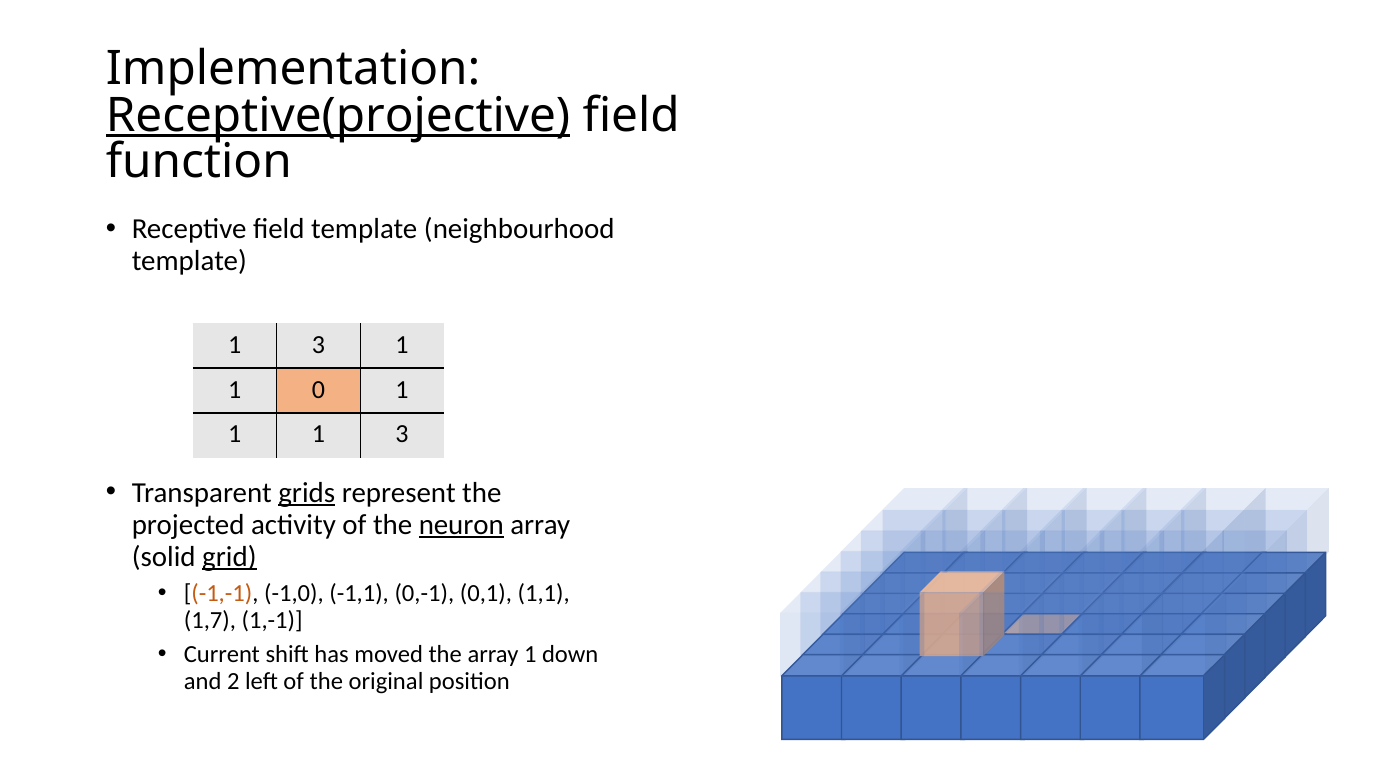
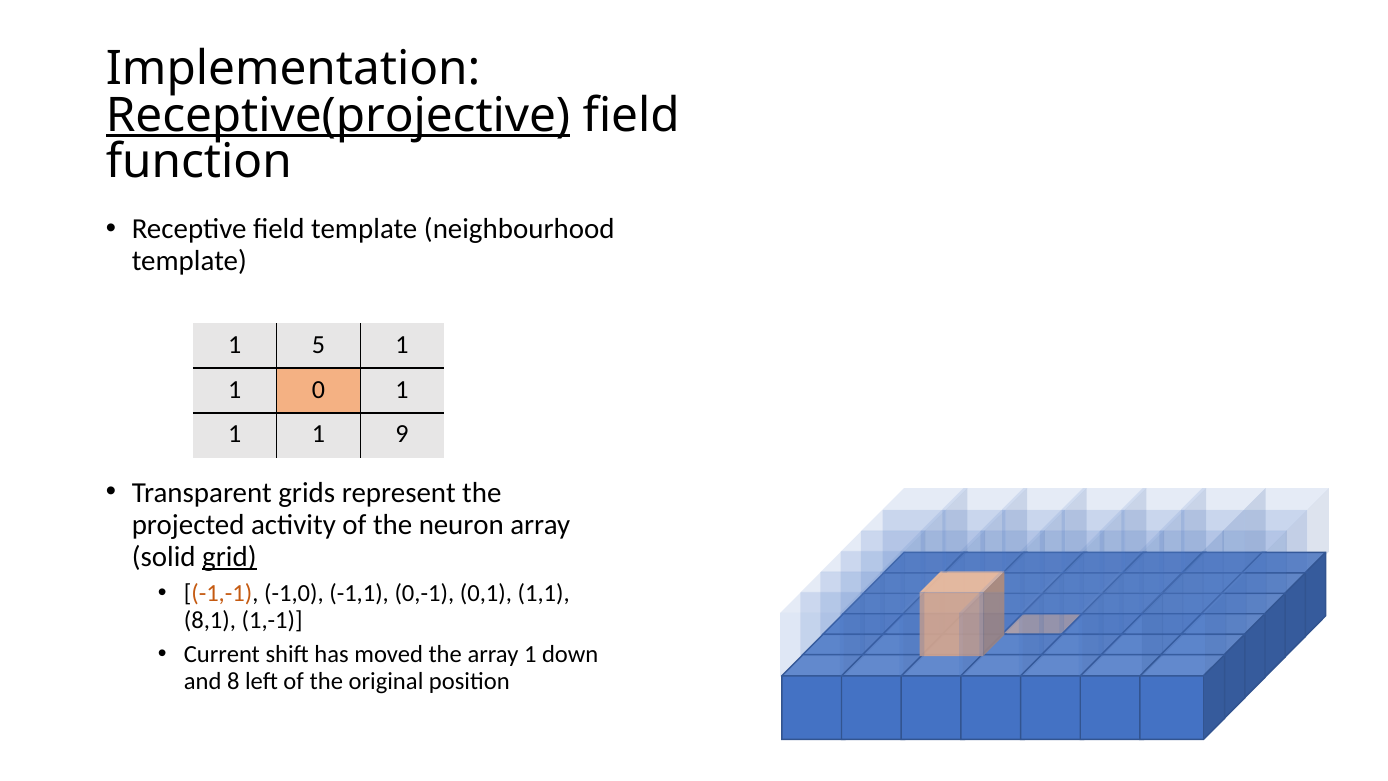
3 at (318, 344): 3 -> 5
1 1 3: 3 -> 9
grids underline: present -> none
neuron underline: present -> none
1,7: 1,7 -> 8,1
2: 2 -> 8
